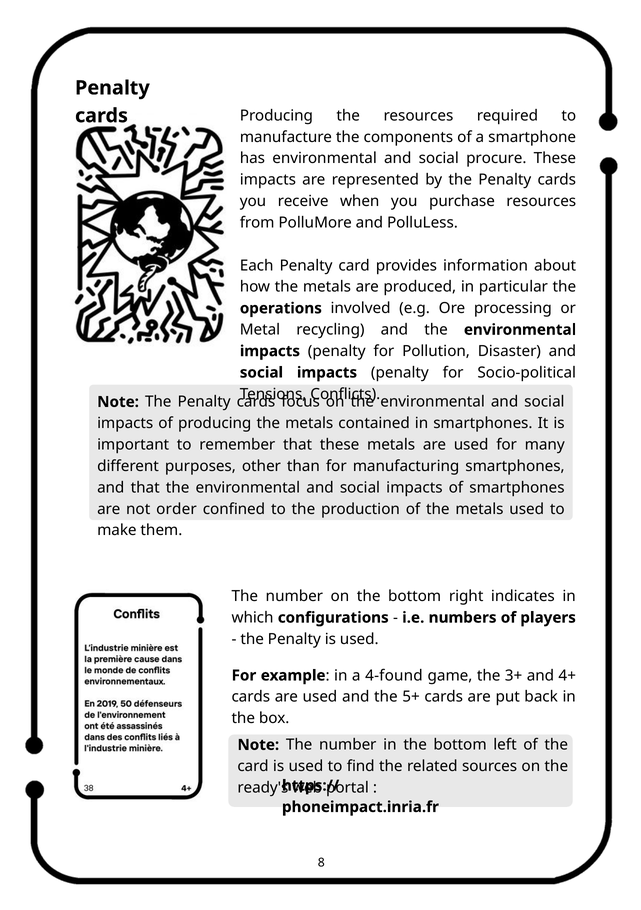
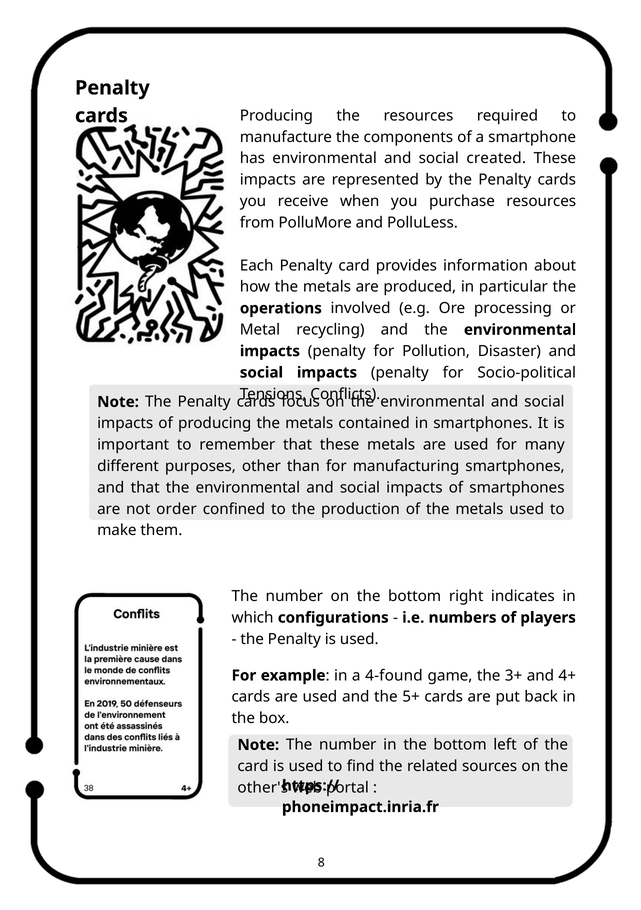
procure: procure -> created
ready's: ready's -> other's
